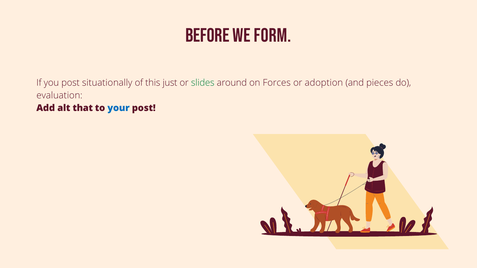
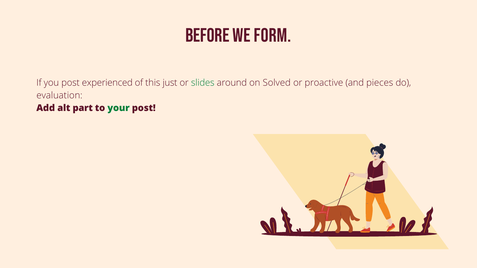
situationally: situationally -> experienced
Forces: Forces -> Solved
adoption: adoption -> proactive
that: that -> part
your colour: blue -> green
